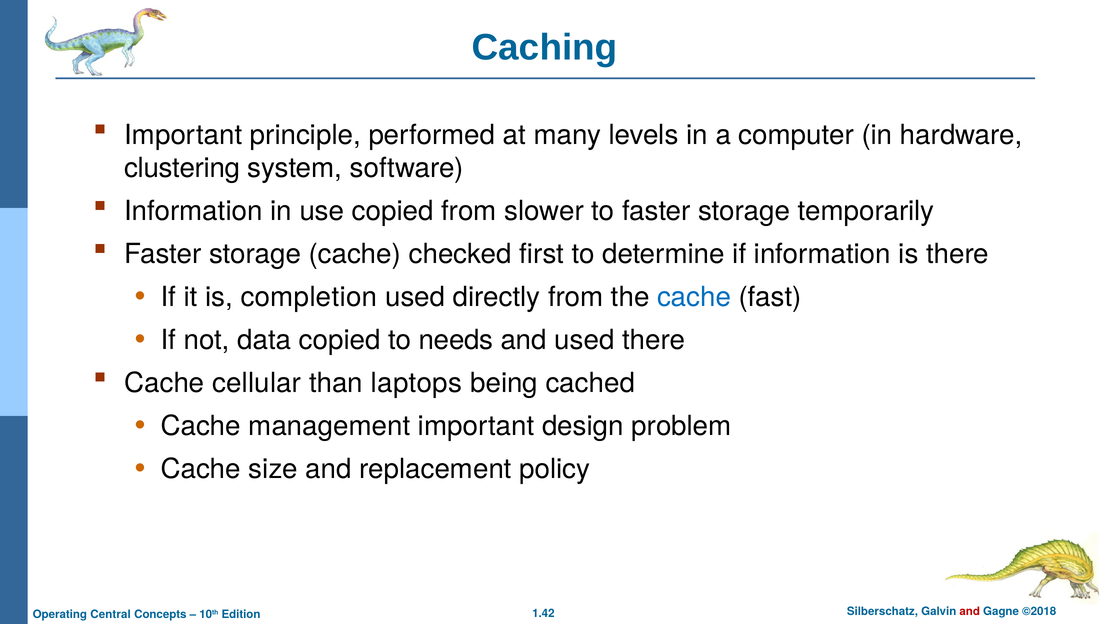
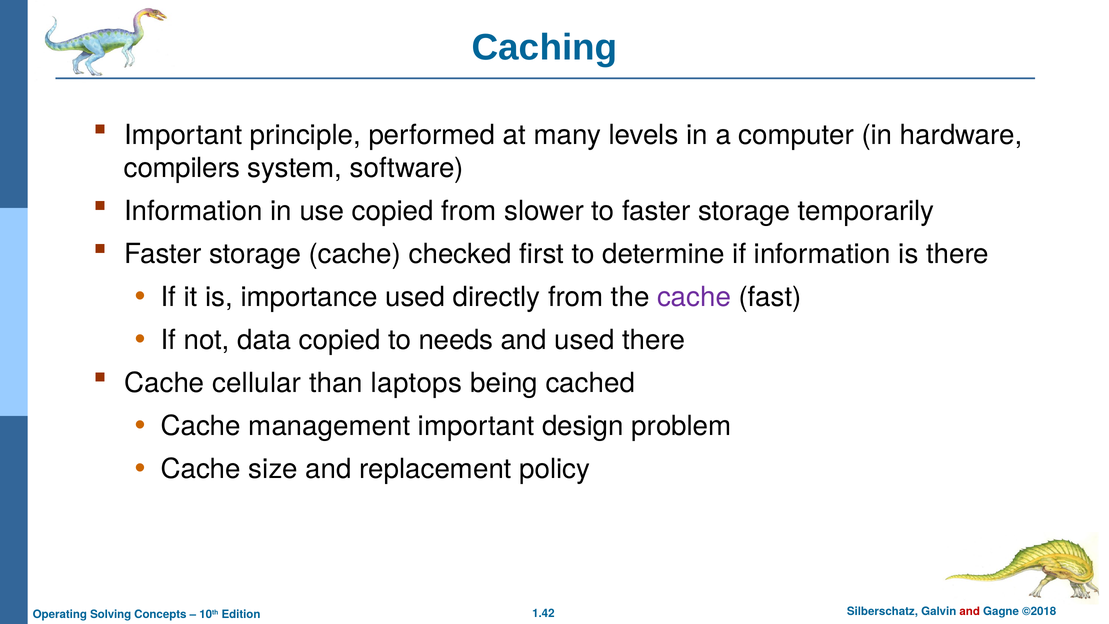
clustering: clustering -> compilers
completion: completion -> importance
cache at (694, 297) colour: blue -> purple
Central: Central -> Solving
